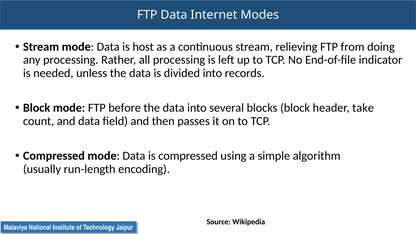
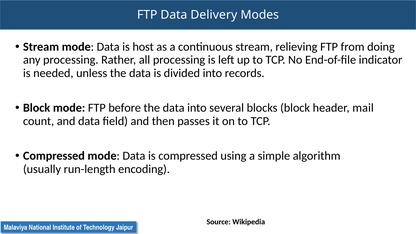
Internet: Internet -> Delivery
take: take -> mail
